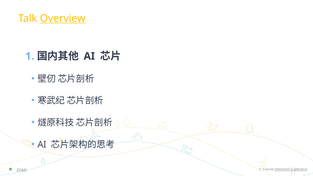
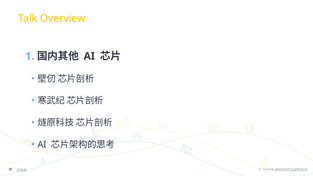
Overview underline: present -> none
